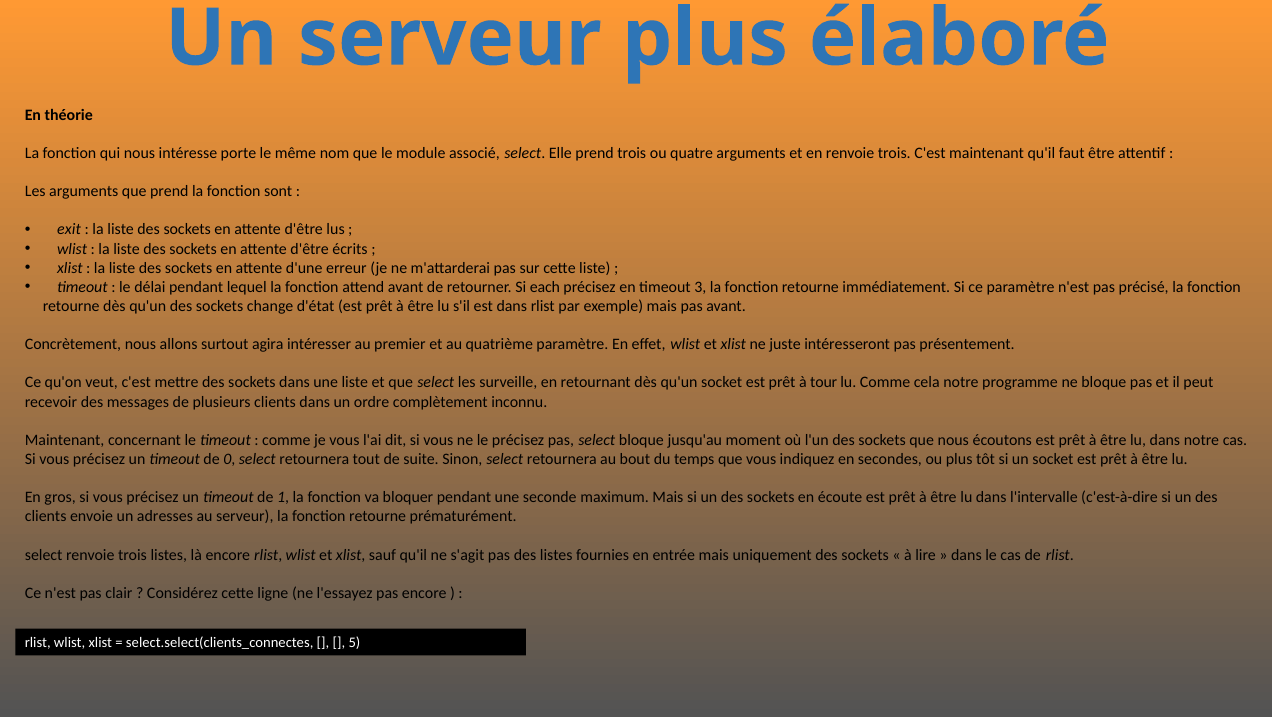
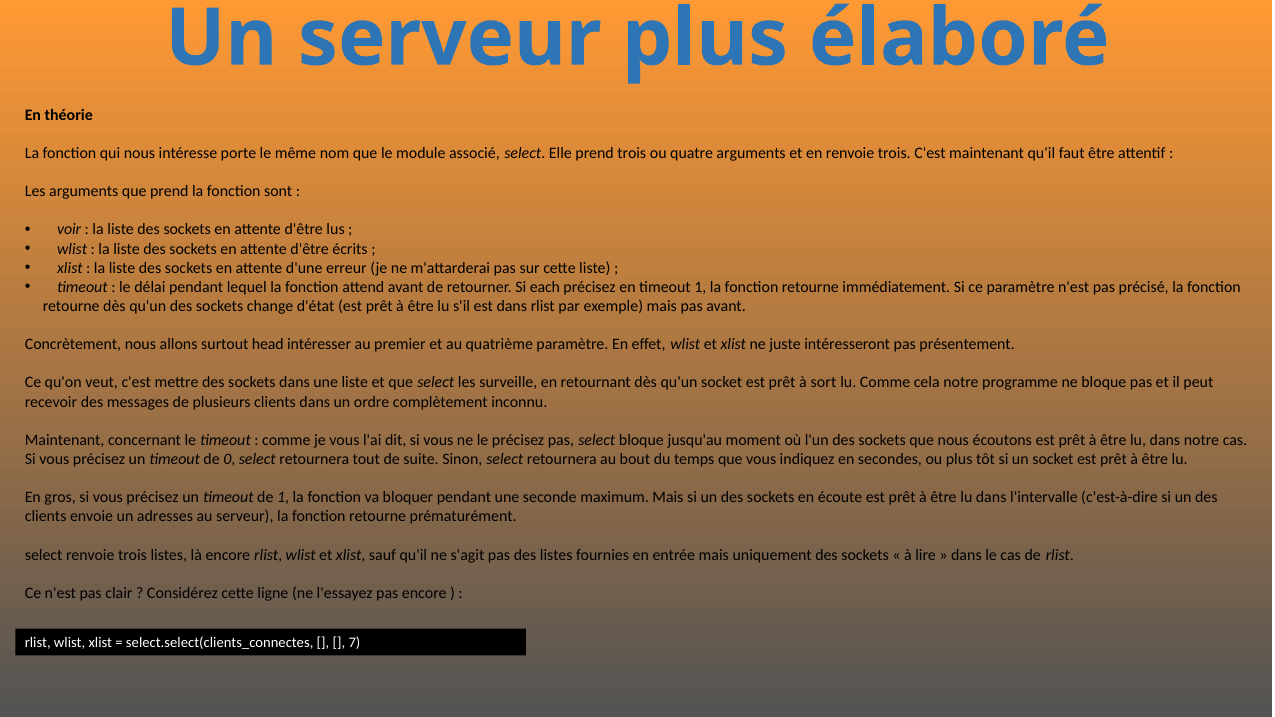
exit: exit -> voir
timeout 3: 3 -> 1
agira: agira -> head
tour: tour -> sort
5: 5 -> 7
